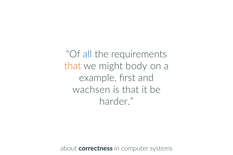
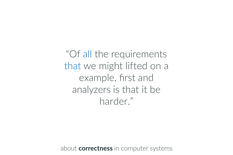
that at (73, 66) colour: orange -> blue
body: body -> lifted
wachsen: wachsen -> analyzers
